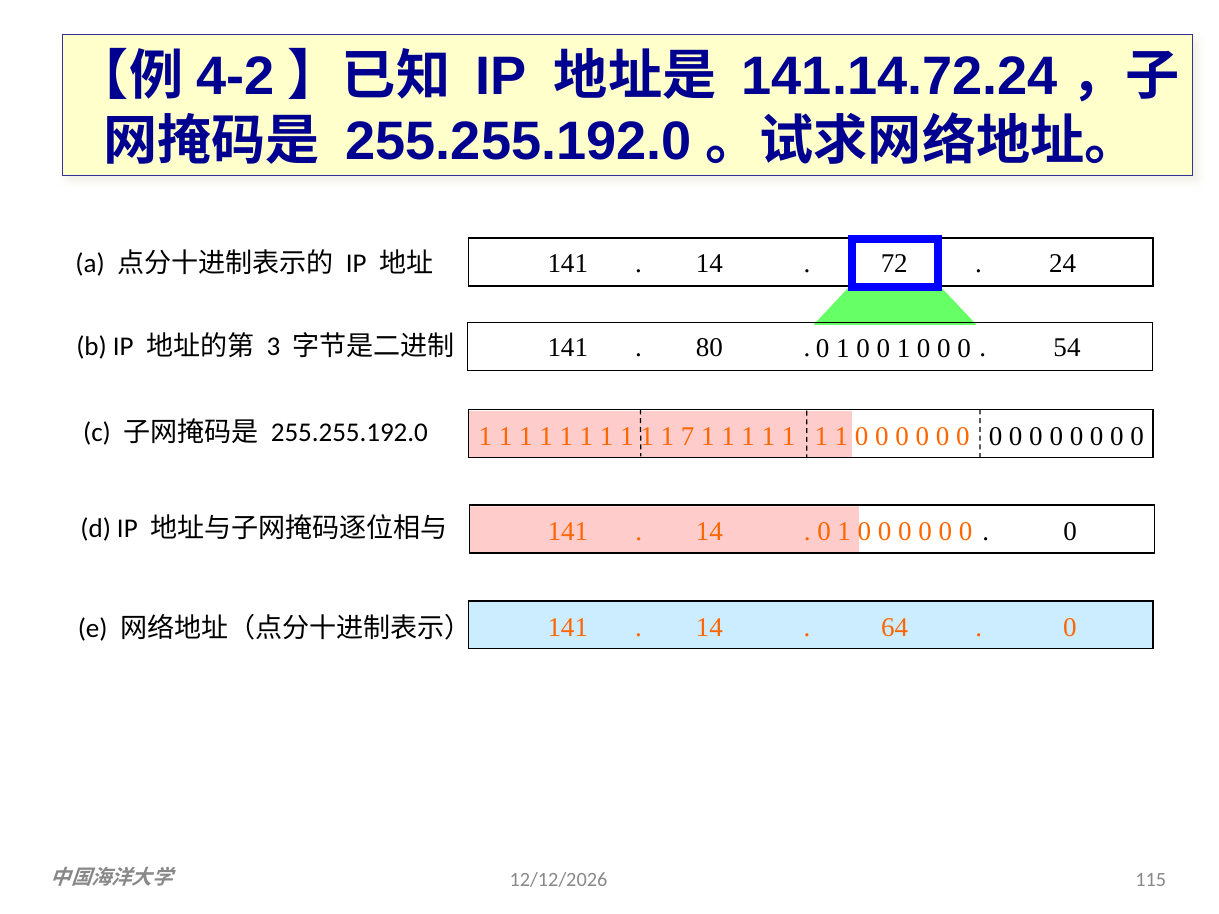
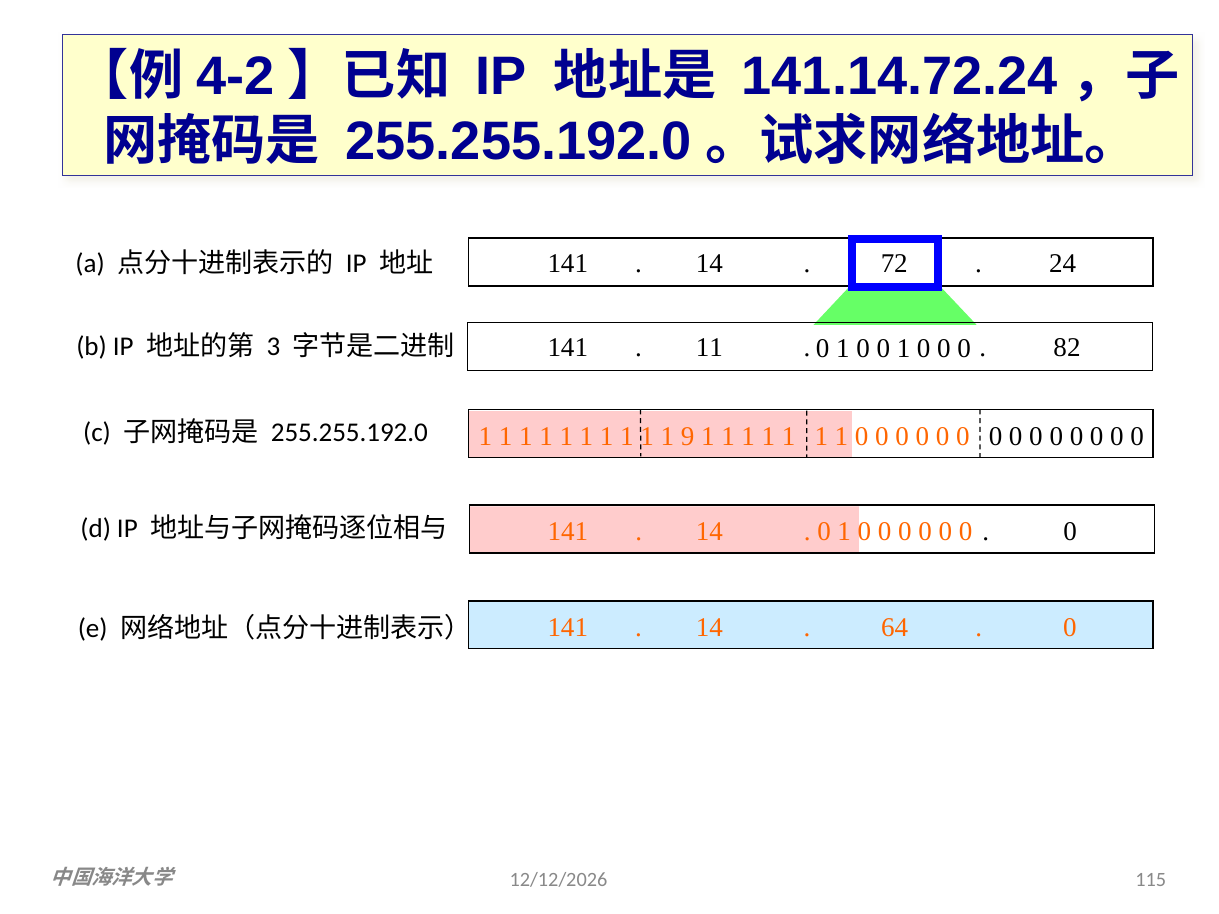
80: 80 -> 11
54: 54 -> 82
7: 7 -> 9
